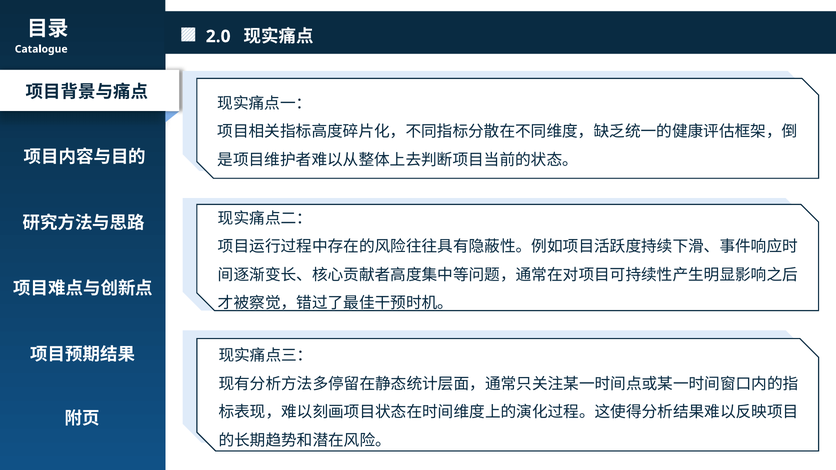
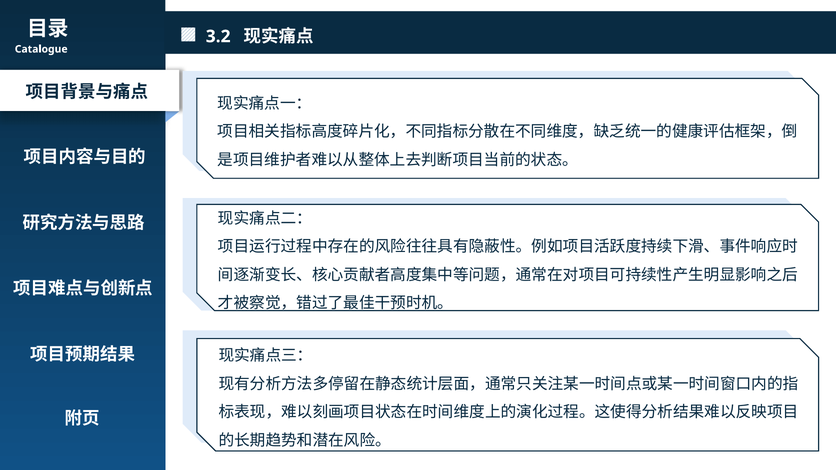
2.0: 2.0 -> 3.2
